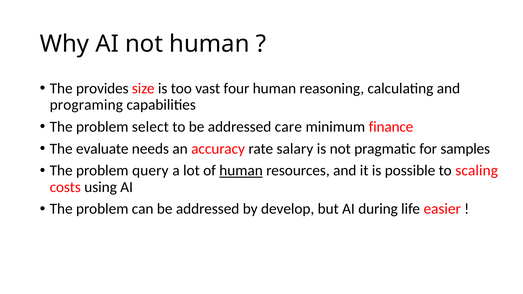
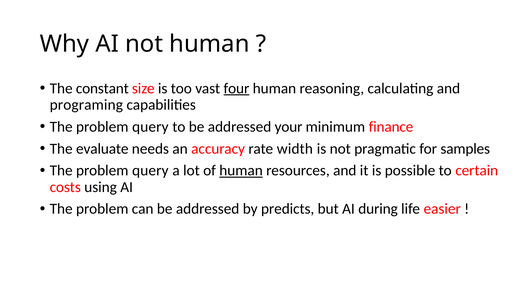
provides: provides -> constant
four underline: none -> present
select at (150, 127): select -> query
care: care -> your
salary: salary -> width
scaling: scaling -> certain
develop: develop -> predicts
